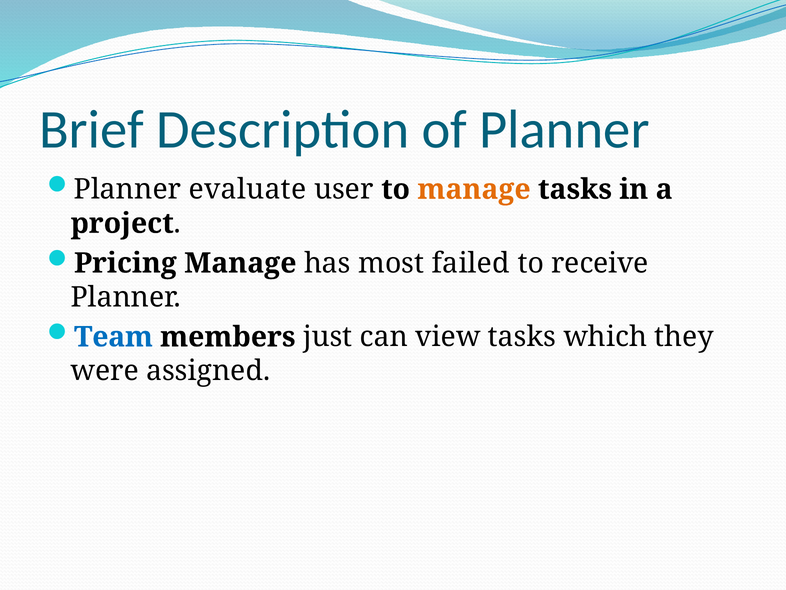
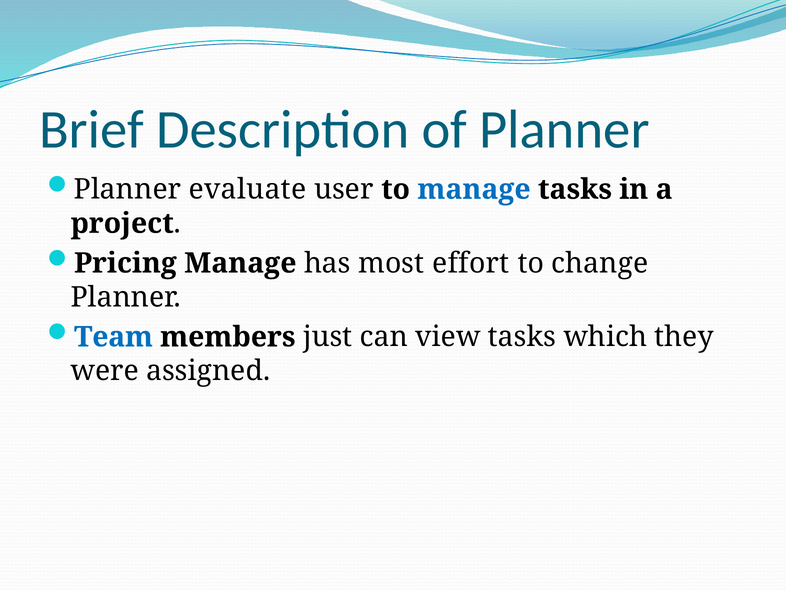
manage at (474, 189) colour: orange -> blue
failed: failed -> effort
receive: receive -> change
